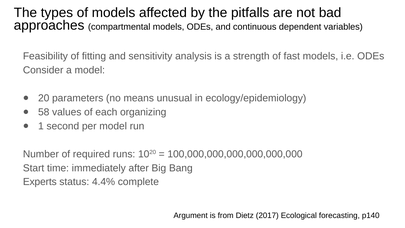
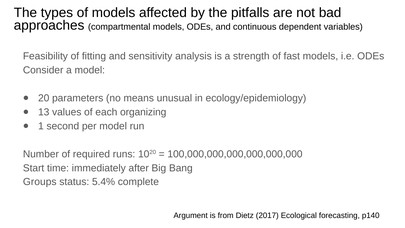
58: 58 -> 13
Experts: Experts -> Groups
4.4%: 4.4% -> 5.4%
